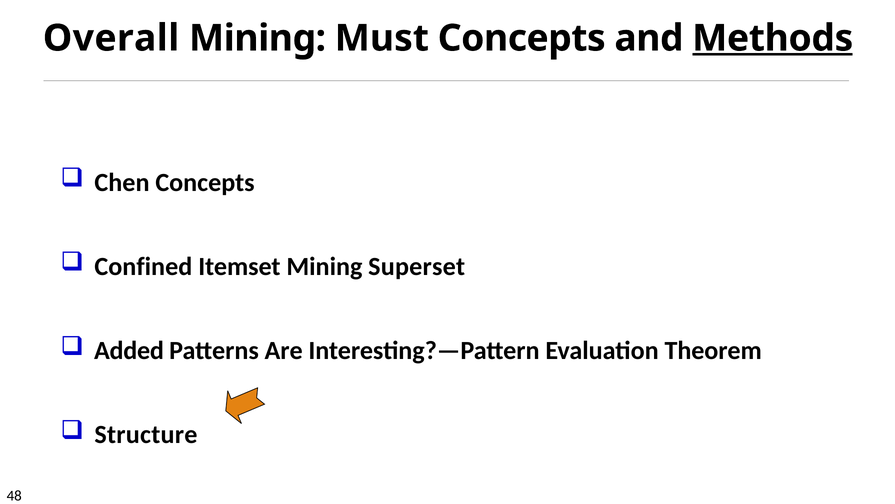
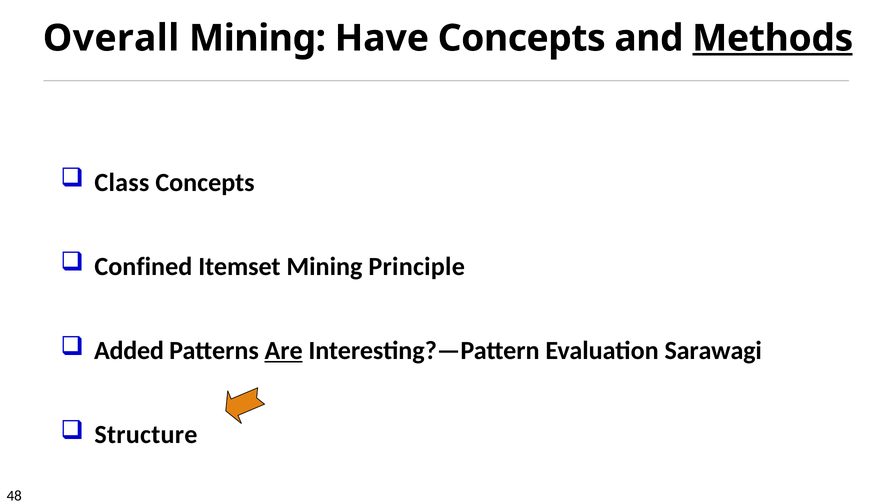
Must: Must -> Have
Chen: Chen -> Class
Superset: Superset -> Principle
Are underline: none -> present
Theorem: Theorem -> Sarawagi
